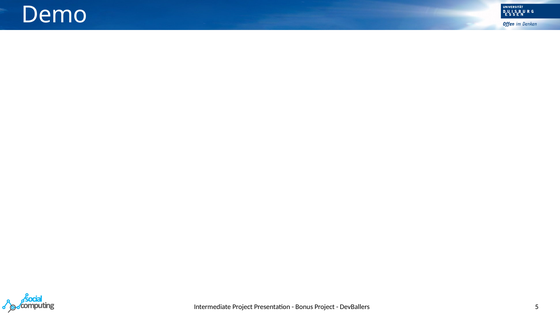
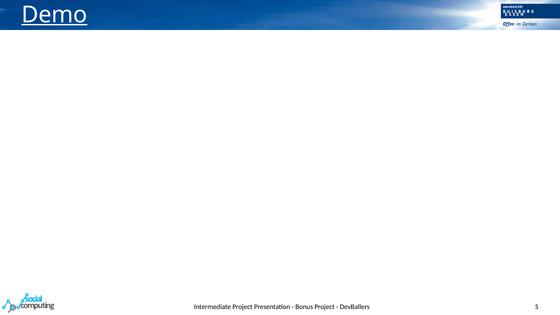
Demo underline: none -> present
